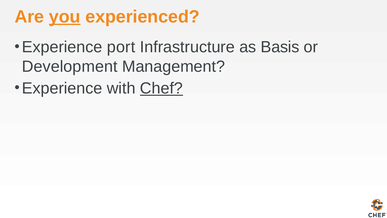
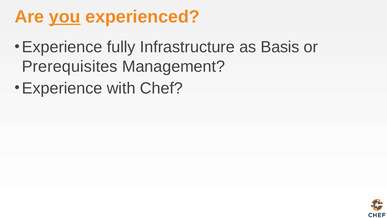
port: port -> fully
Development: Development -> Prerequisites
Chef underline: present -> none
